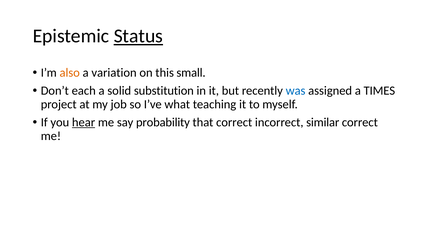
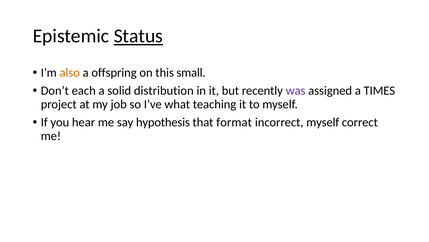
variation: variation -> offspring
substitution: substitution -> distribution
was colour: blue -> purple
hear underline: present -> none
probability: probability -> hypothesis
that correct: correct -> format
incorrect similar: similar -> myself
